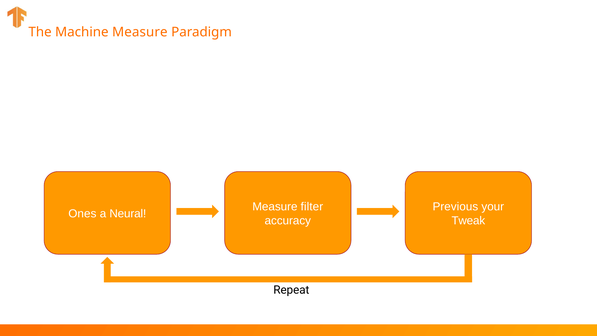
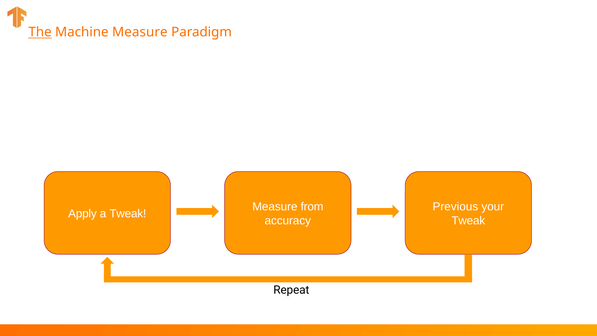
The underline: none -> present
filter: filter -> from
Ones: Ones -> Apply
a Neural: Neural -> Tweak
